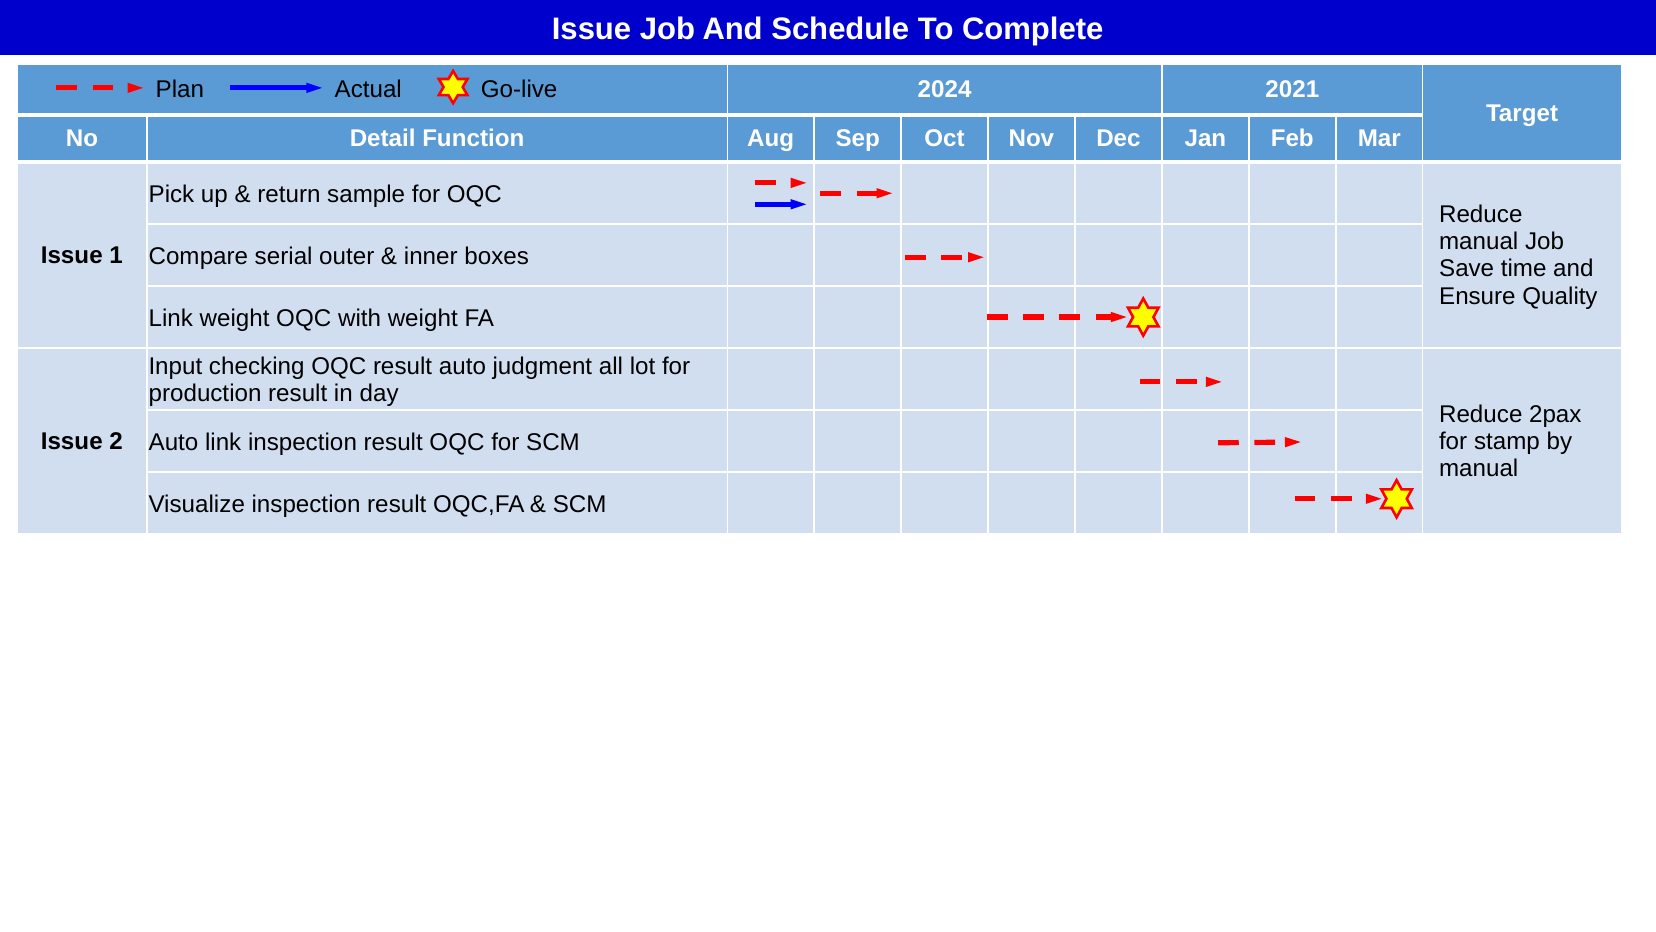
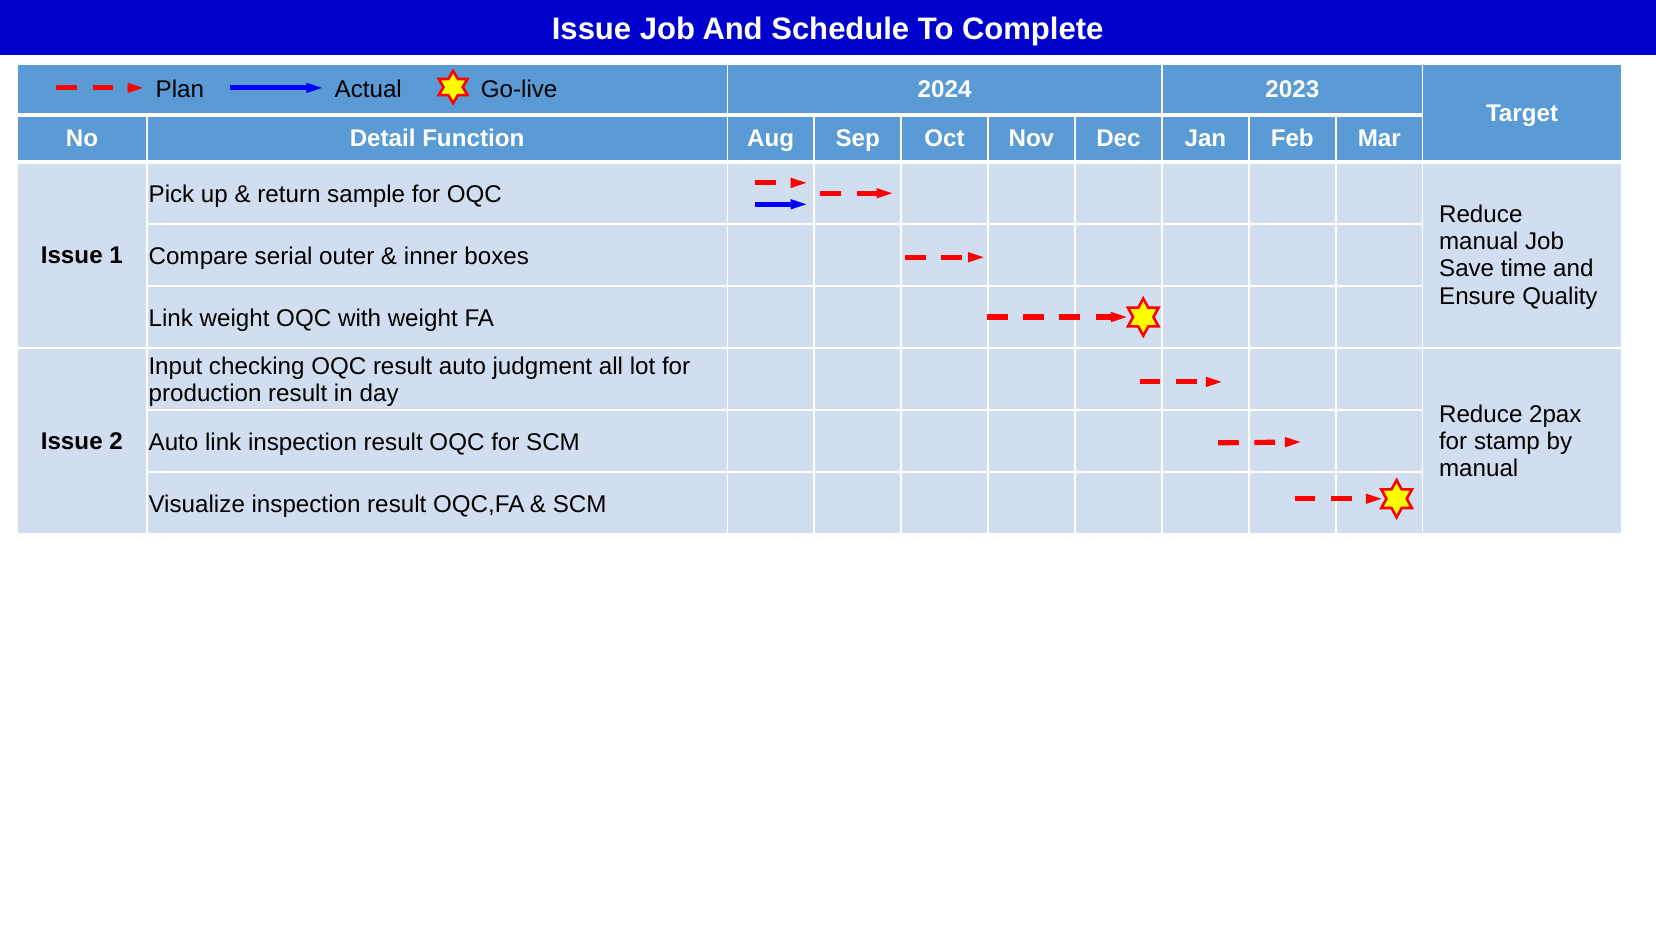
2021: 2021 -> 2023
